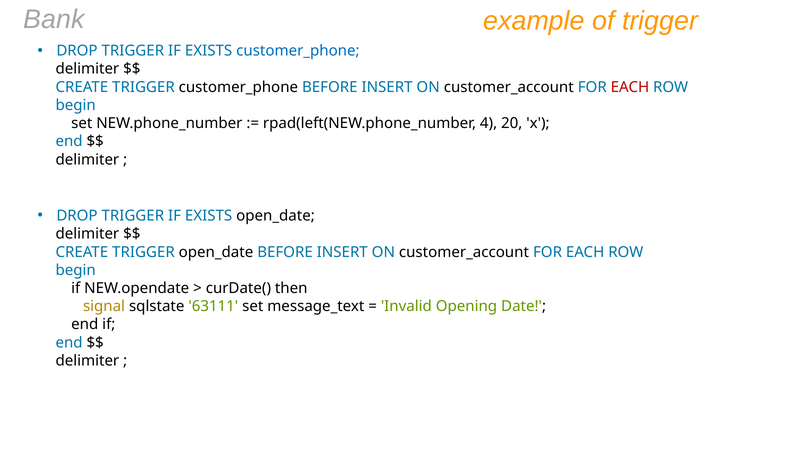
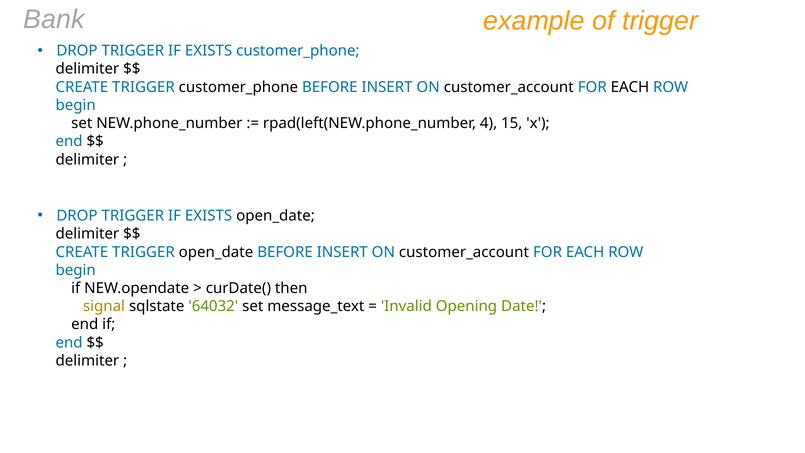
EACH at (630, 87) colour: red -> black
20: 20 -> 15
63111: 63111 -> 64032
